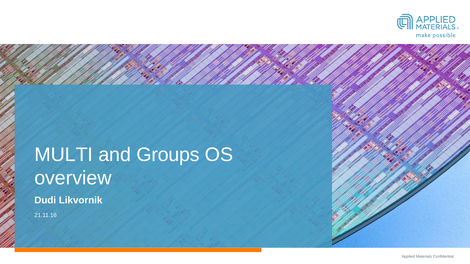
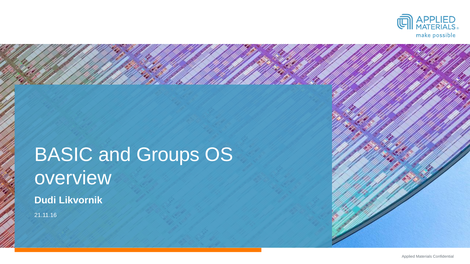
MULTI: MULTI -> BASIC
